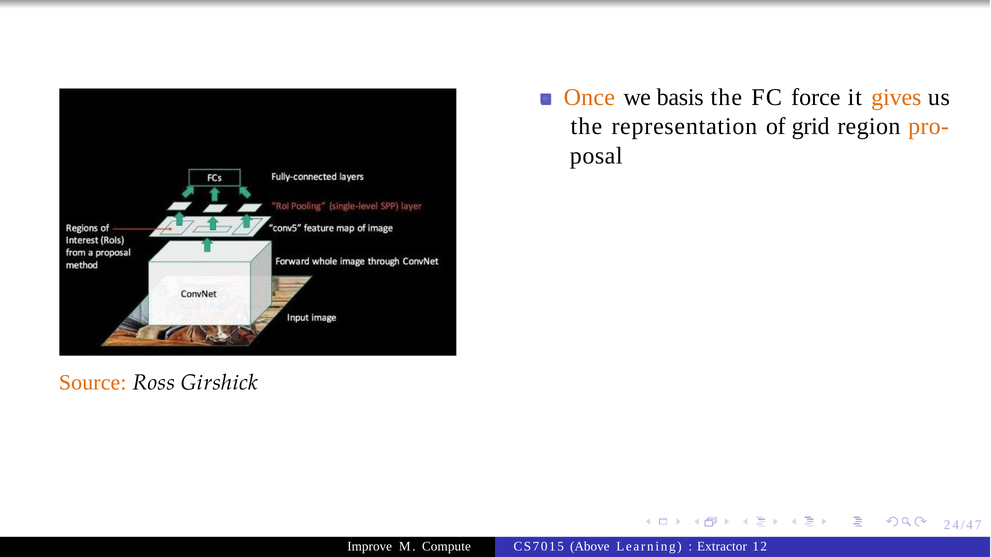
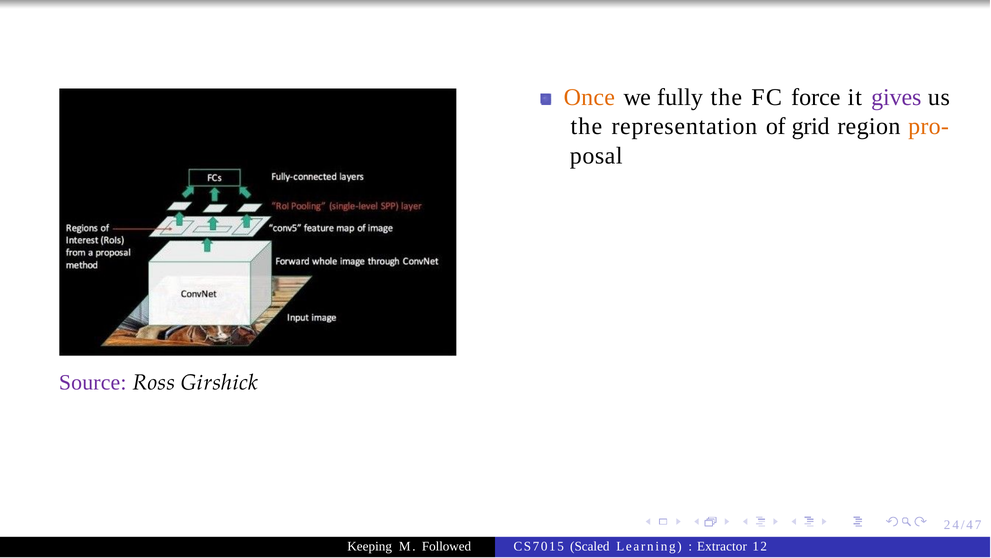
basis: basis -> fully
gives colour: orange -> purple
Source colour: orange -> purple
Improve: Improve -> Keeping
Compute: Compute -> Followed
Above: Above -> Scaled
